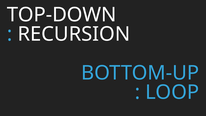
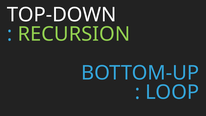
RECURSION colour: white -> light green
